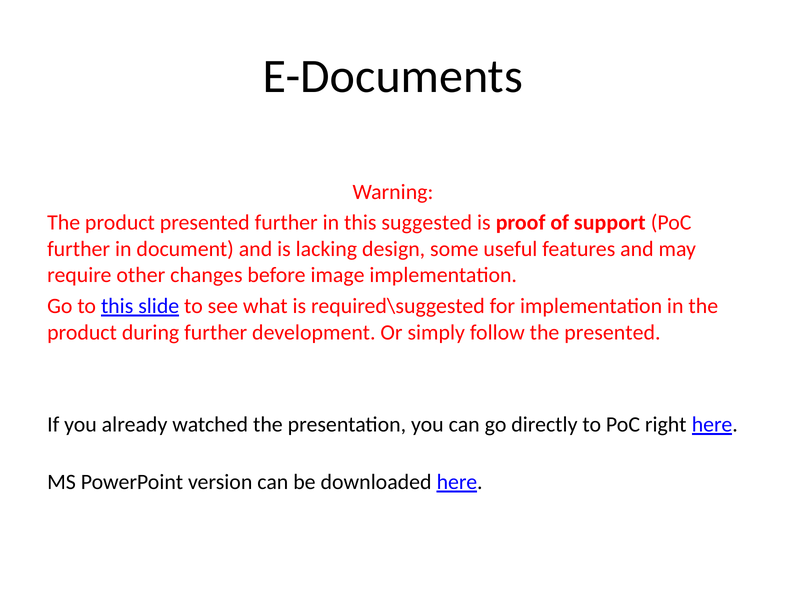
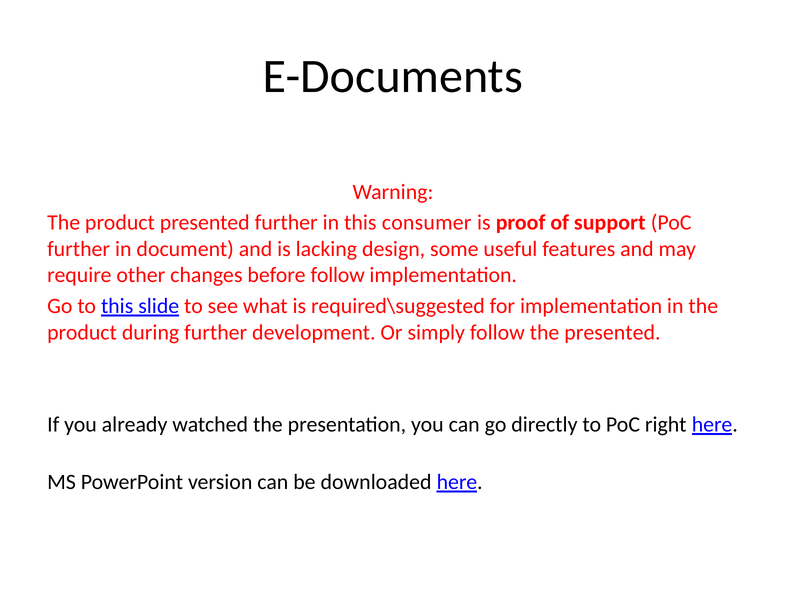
suggested: suggested -> consumer
before image: image -> follow
